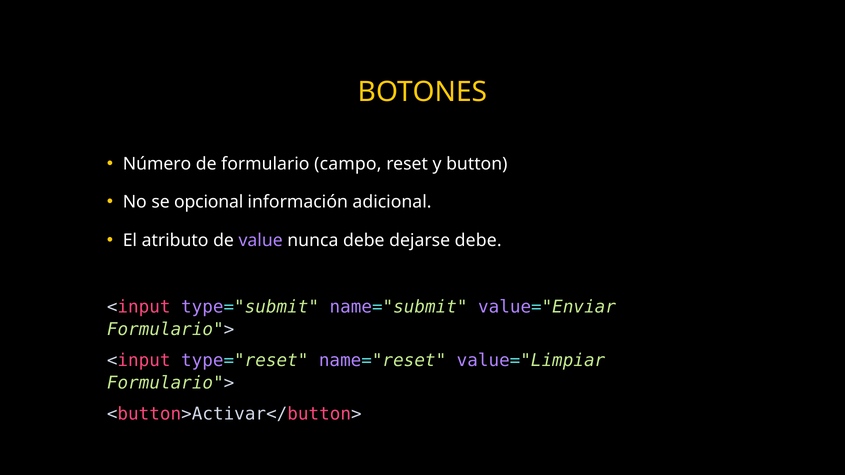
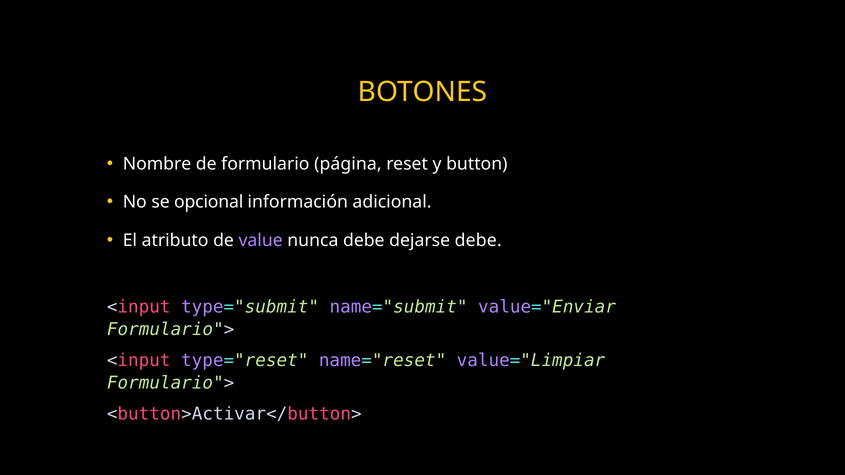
Número: Número -> Nombre
campo: campo -> página
